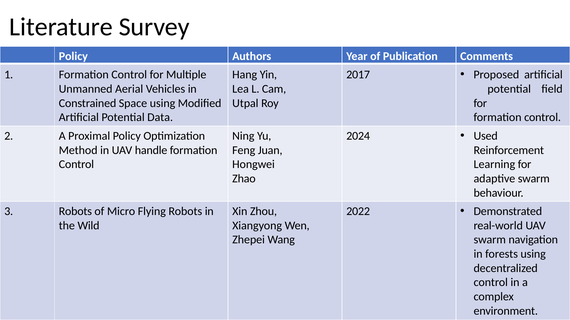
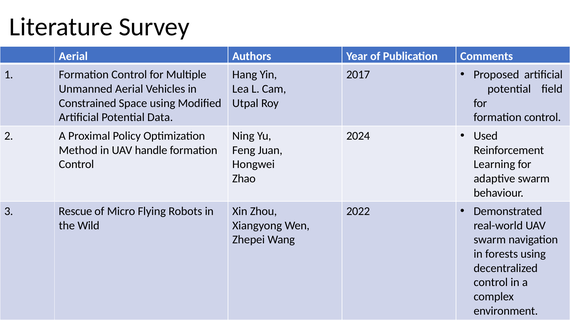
Policy at (73, 56): Policy -> Aerial
3 Robots: Robots -> Rescue
